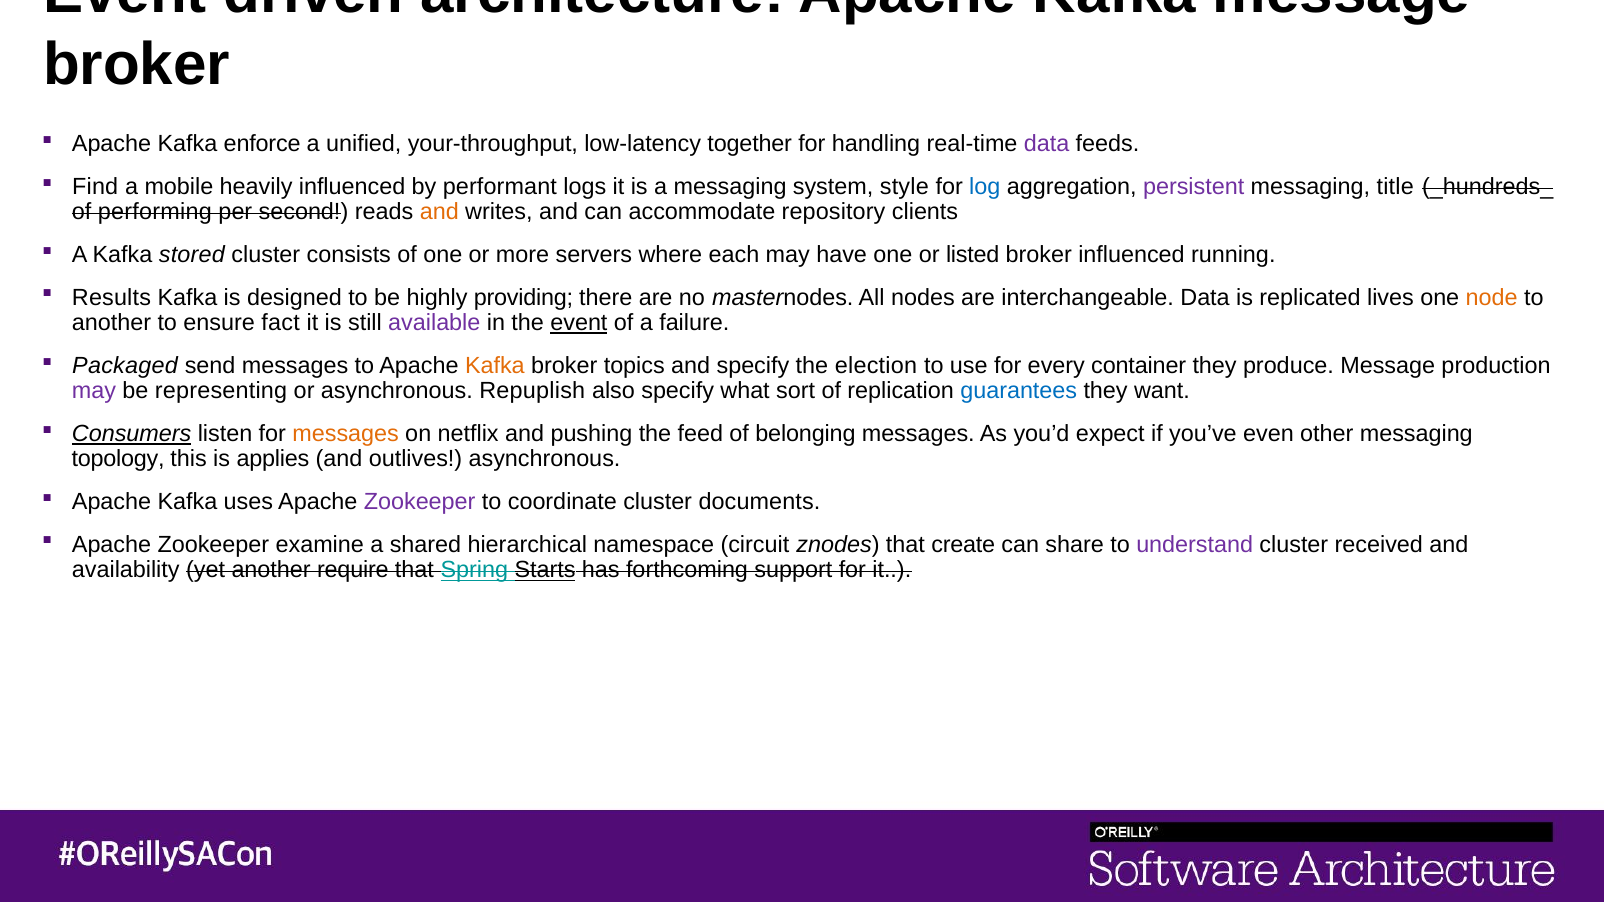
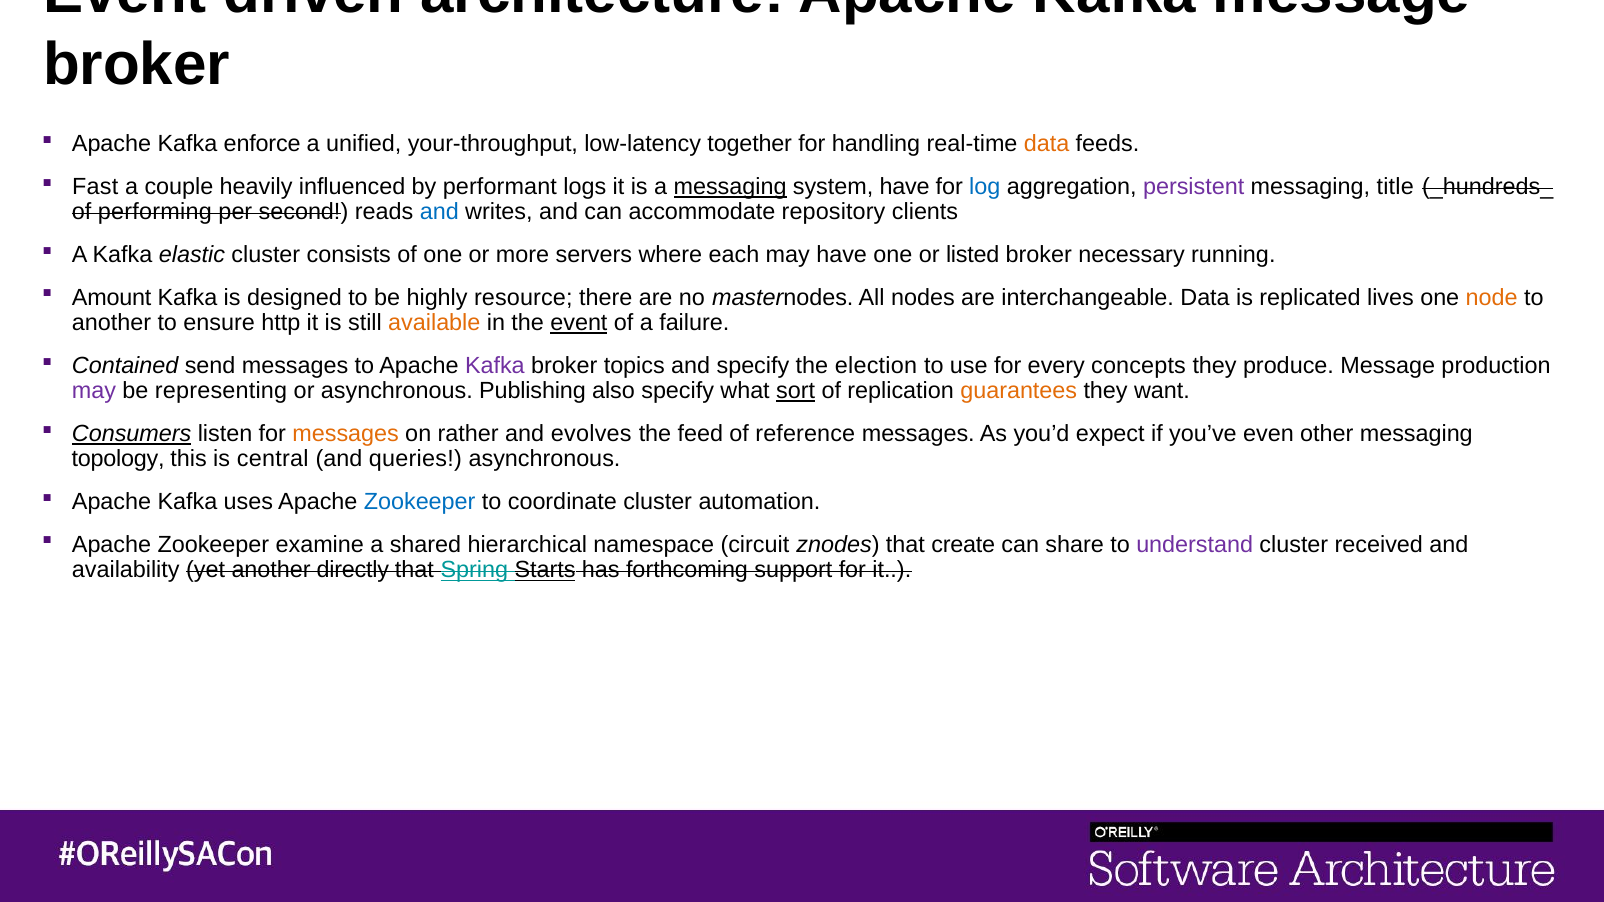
data at (1047, 144) colour: purple -> orange
Find: Find -> Fast
mobile: mobile -> couple
messaging at (730, 187) underline: none -> present
system style: style -> have
and at (439, 212) colour: orange -> blue
stored: stored -> elastic
broker influenced: influenced -> necessary
Results: Results -> Amount
providing: providing -> resource
fact: fact -> http
available colour: purple -> orange
Packaged: Packaged -> Contained
Kafka at (495, 366) colour: orange -> purple
container: container -> concepts
Repuplish: Repuplish -> Publishing
sort underline: none -> present
guarantees colour: blue -> orange
netflix: netflix -> rather
pushing: pushing -> evolves
belonging: belonging -> reference
applies: applies -> central
outlives: outlives -> queries
Zookeeper at (420, 502) colour: purple -> blue
documents: documents -> automation
require: require -> directly
